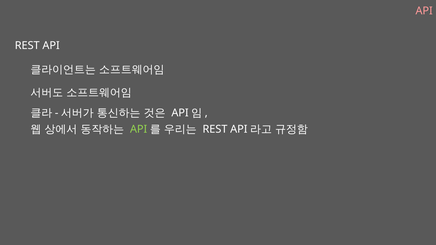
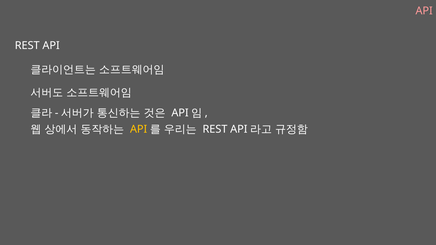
API at (139, 129) colour: light green -> yellow
